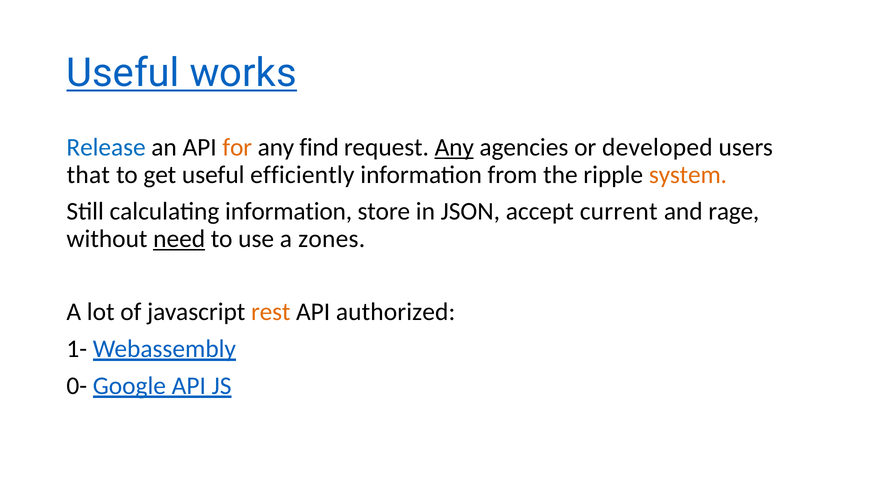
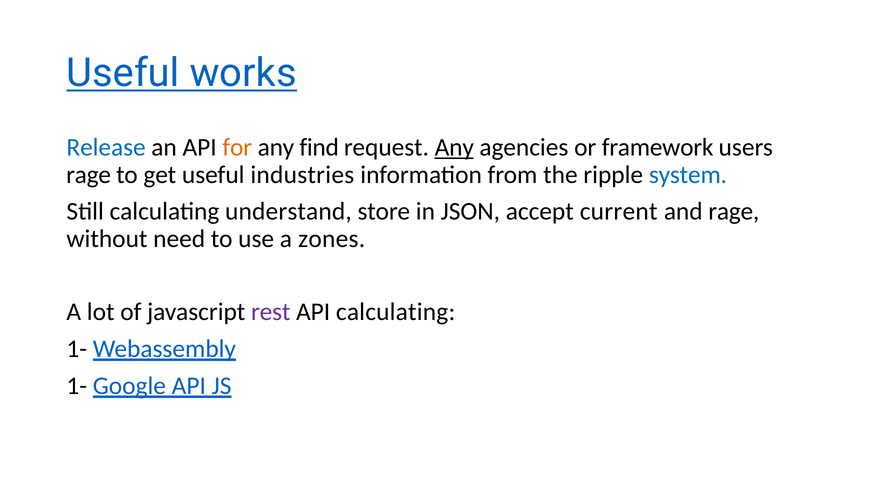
developed: developed -> framework
that at (88, 175): that -> rage
efficiently: efficiently -> industries
system colour: orange -> blue
calculating information: information -> understand
need underline: present -> none
rest colour: orange -> purple
API authorized: authorized -> calculating
0- at (77, 386): 0- -> 1-
